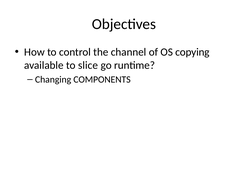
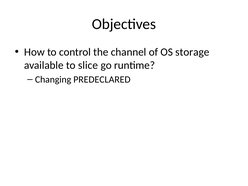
copying: copying -> storage
COMPONENTS: COMPONENTS -> PREDECLARED
